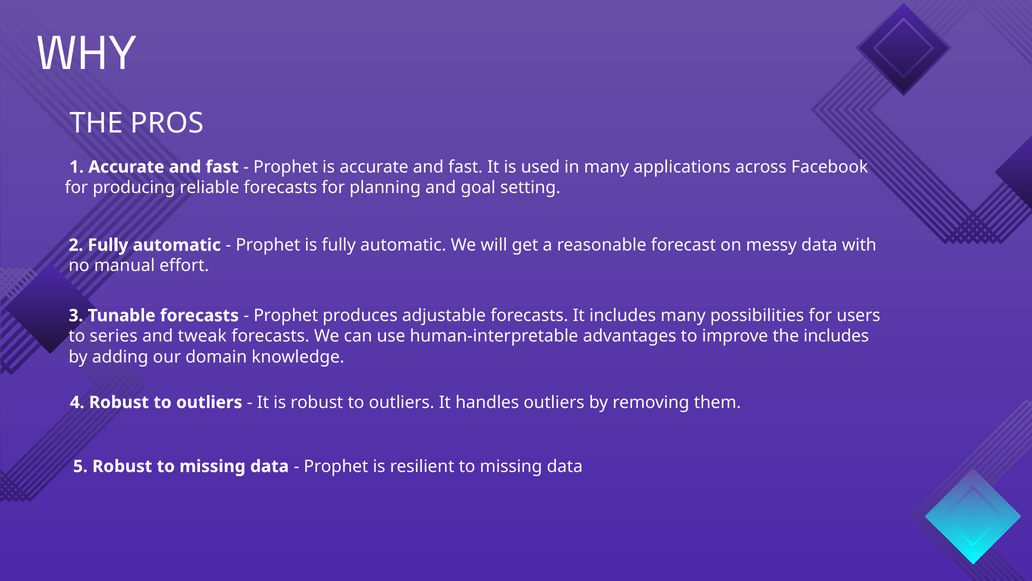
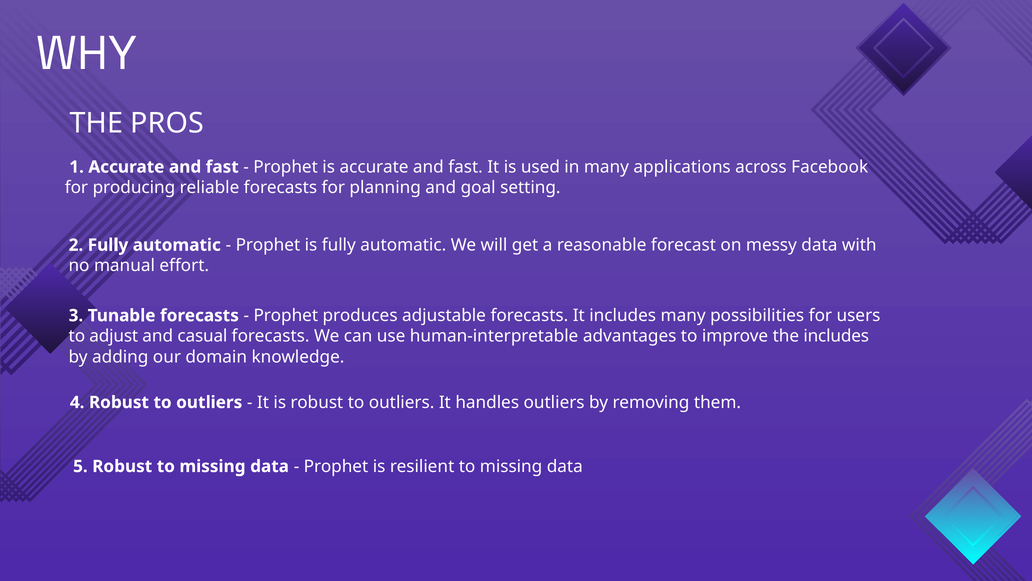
series: series -> adjust
tweak: tweak -> casual
